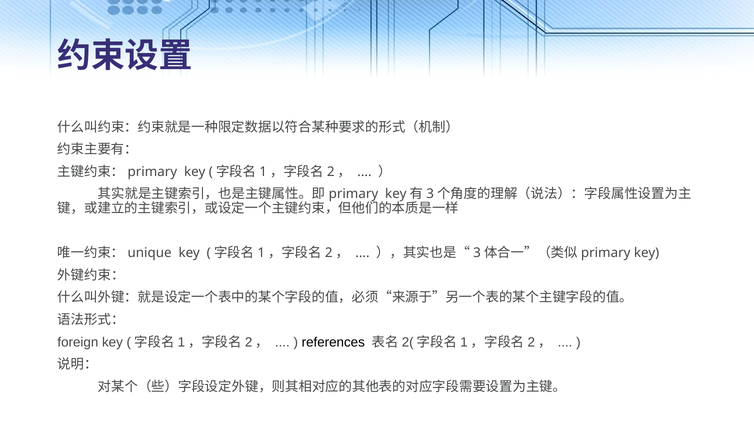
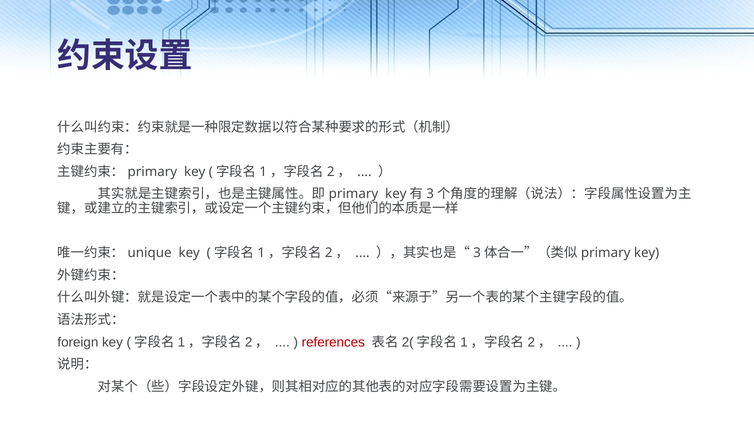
references colour: black -> red
